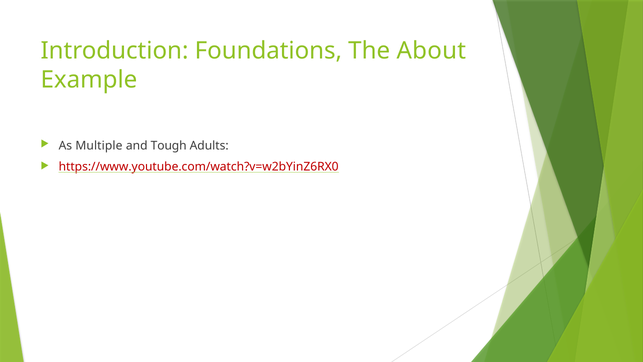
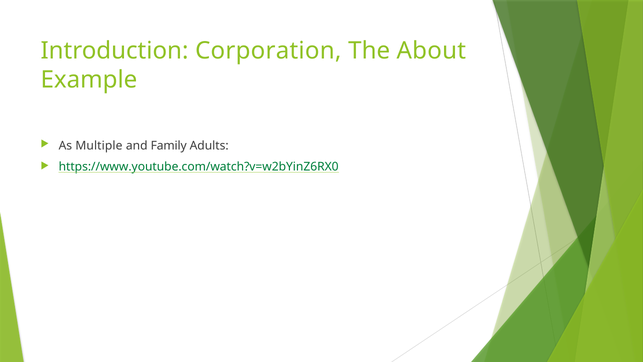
Foundations: Foundations -> Corporation
Tough: Tough -> Family
https://www.youtube.com/watch?v=w2bYinZ6RX0 colour: red -> green
